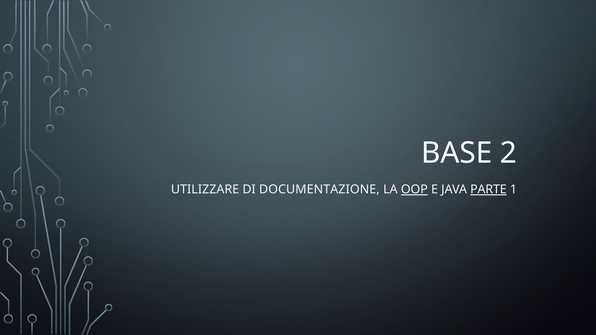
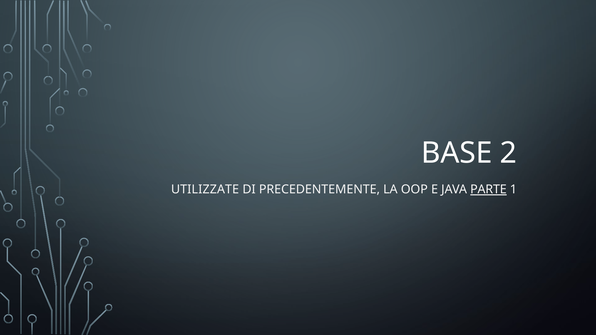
UTILIZZARE: UTILIZZARE -> UTILIZZATE
DOCUMENTAZIONE: DOCUMENTAZIONE -> PRECEDENTEMENTE
OOP underline: present -> none
